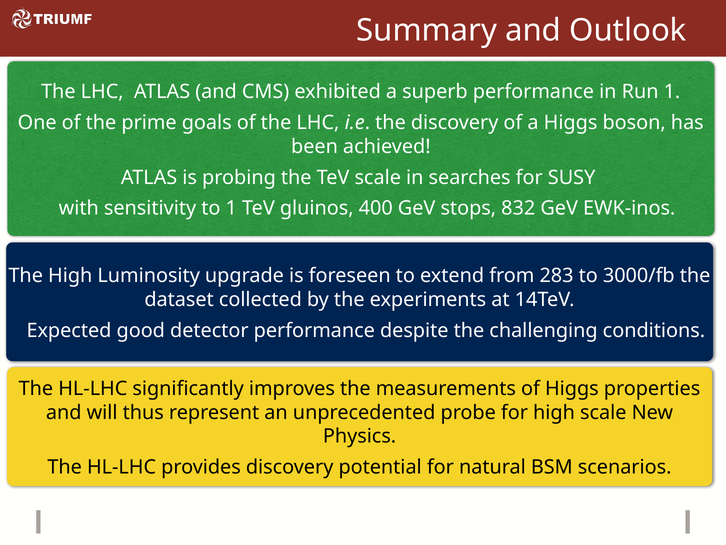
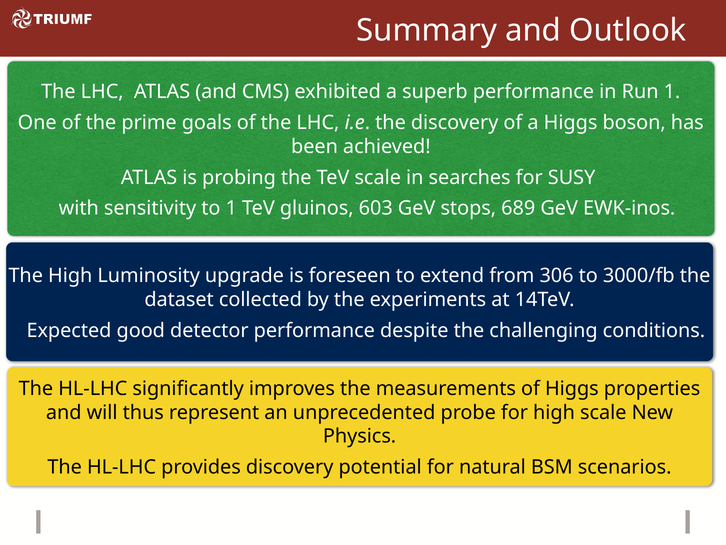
400: 400 -> 603
832: 832 -> 689
283: 283 -> 306
